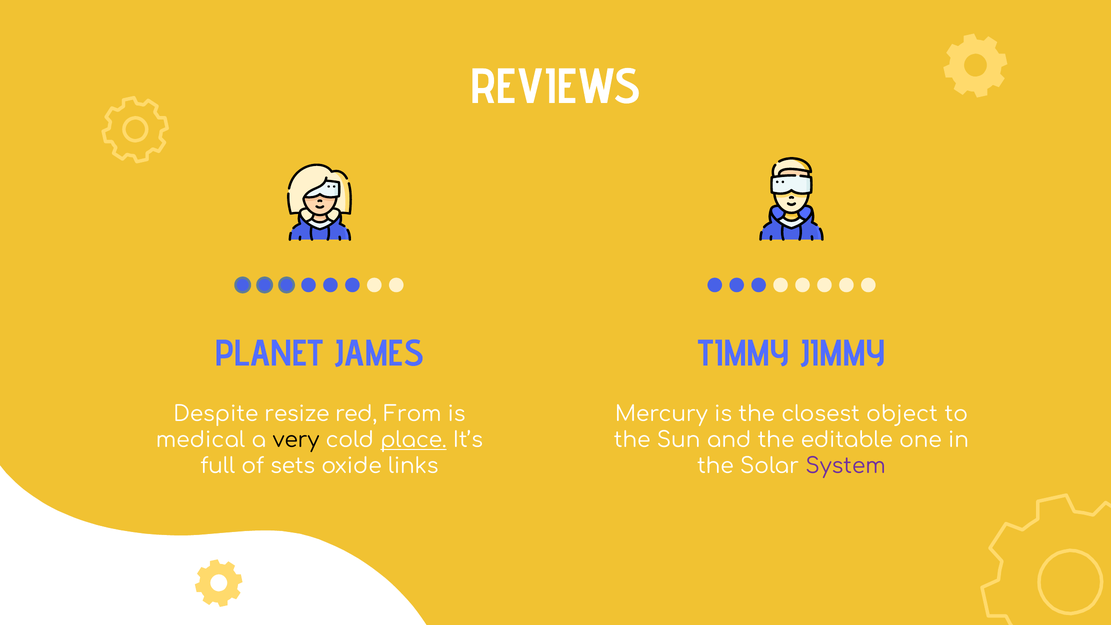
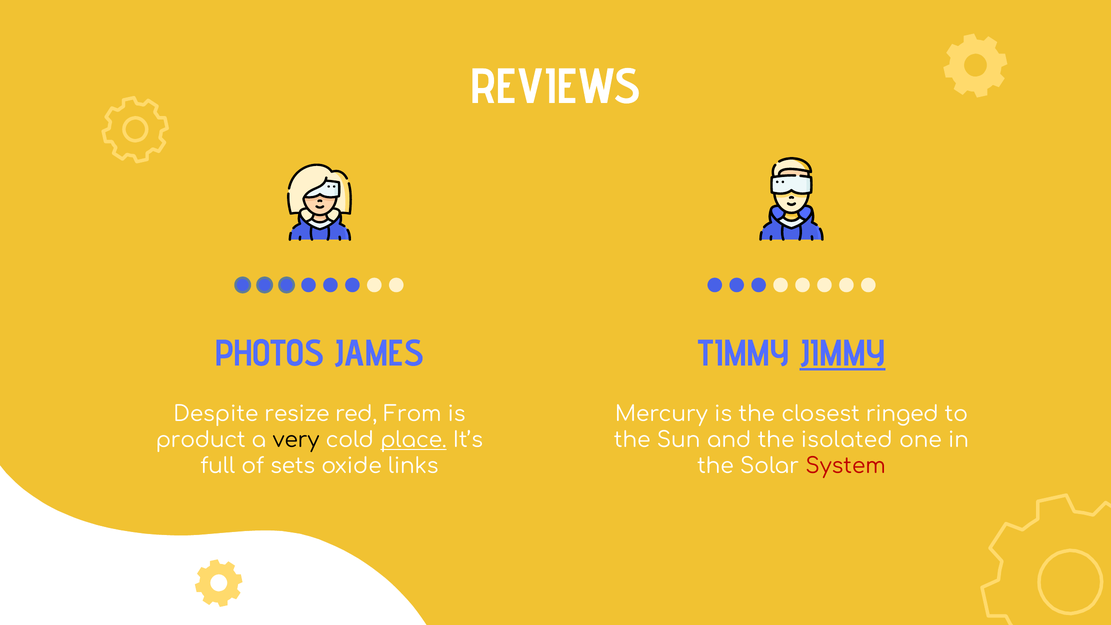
PLANET: PLANET -> PHOTOS
JIMMY underline: none -> present
object: object -> ringed
medical: medical -> product
editable: editable -> isolated
System colour: purple -> red
